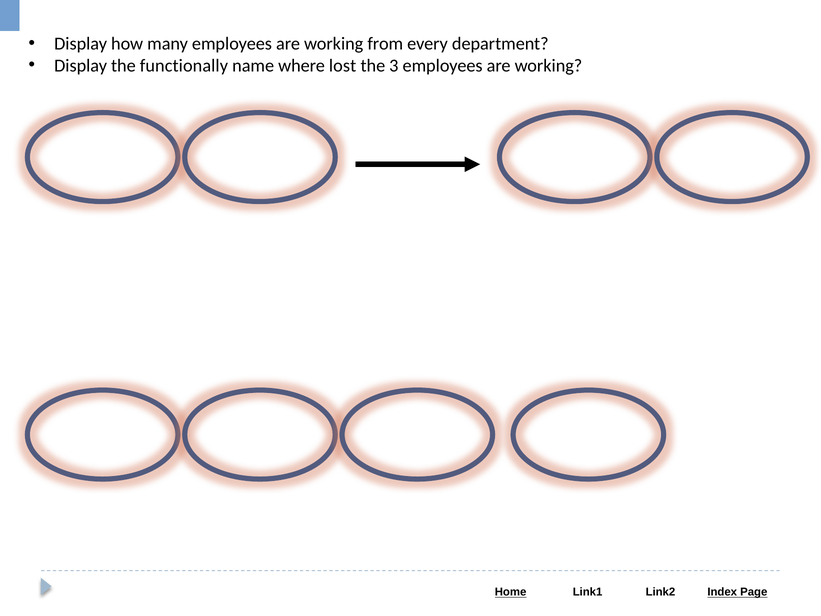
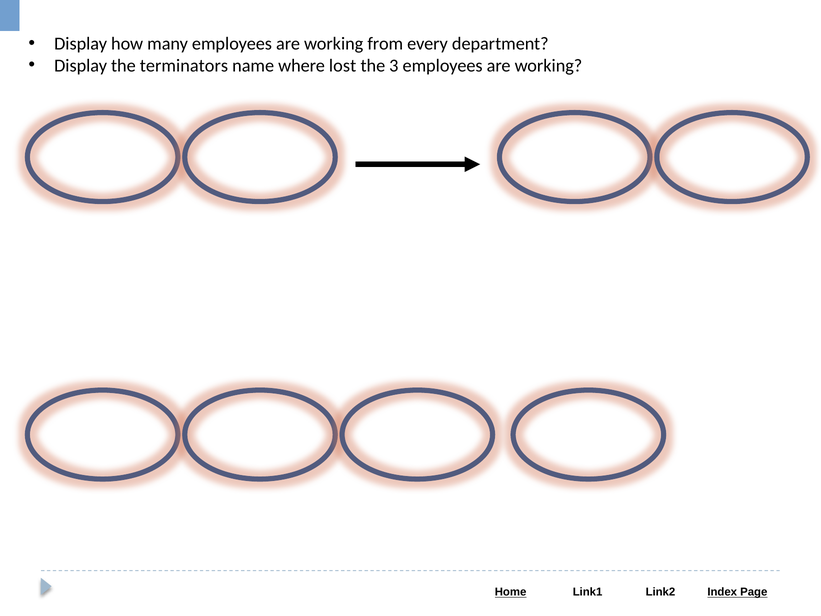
functionally: functionally -> terminators
